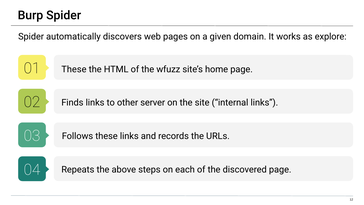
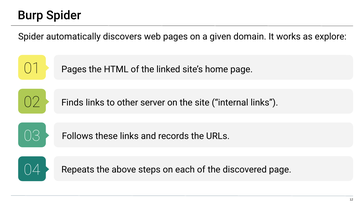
These at (74, 69): These -> Pages
wfuzz: wfuzz -> linked
